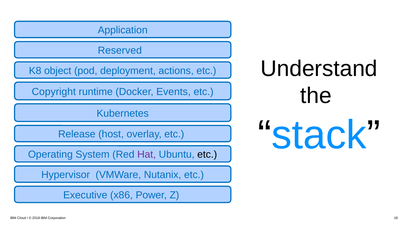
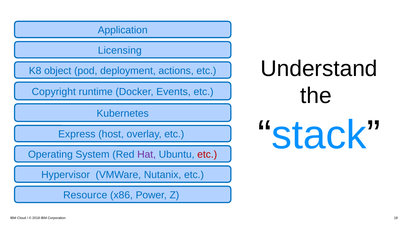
Reserved: Reserved -> Licensing
Release: Release -> Express
etc at (207, 155) colour: black -> red
Executive: Executive -> Resource
